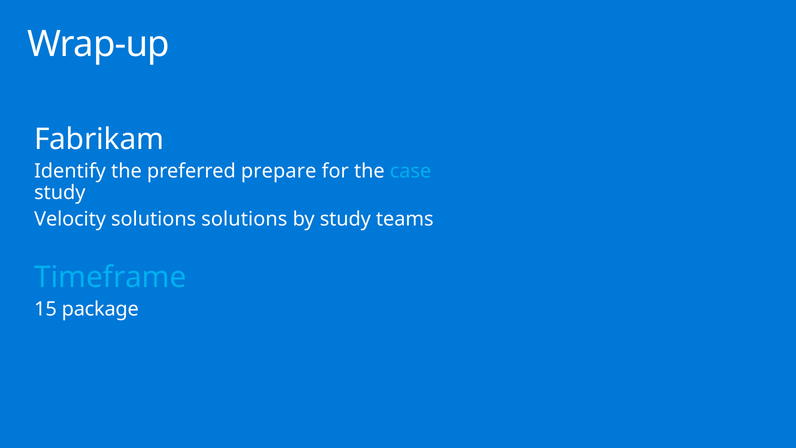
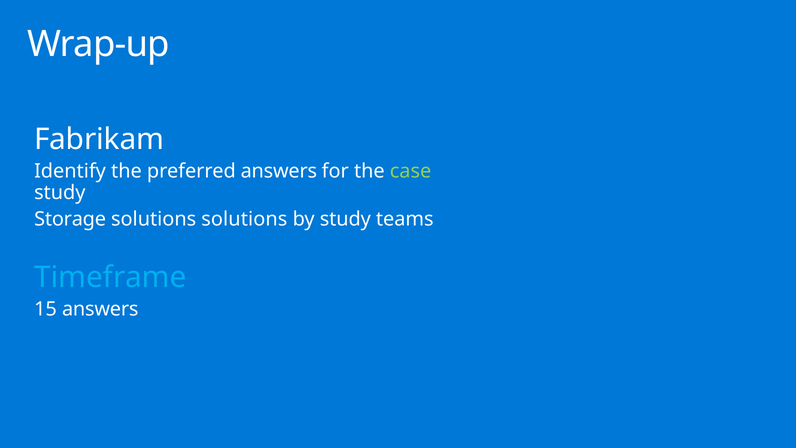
preferred prepare: prepare -> answers
case colour: light blue -> light green
Velocity: Velocity -> Storage
15 package: package -> answers
